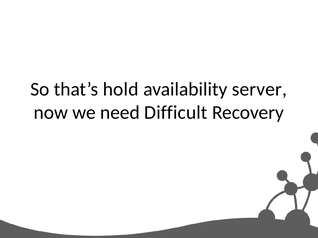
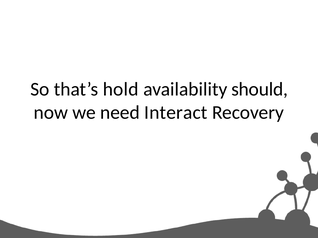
server: server -> should
Difficult: Difficult -> Interact
